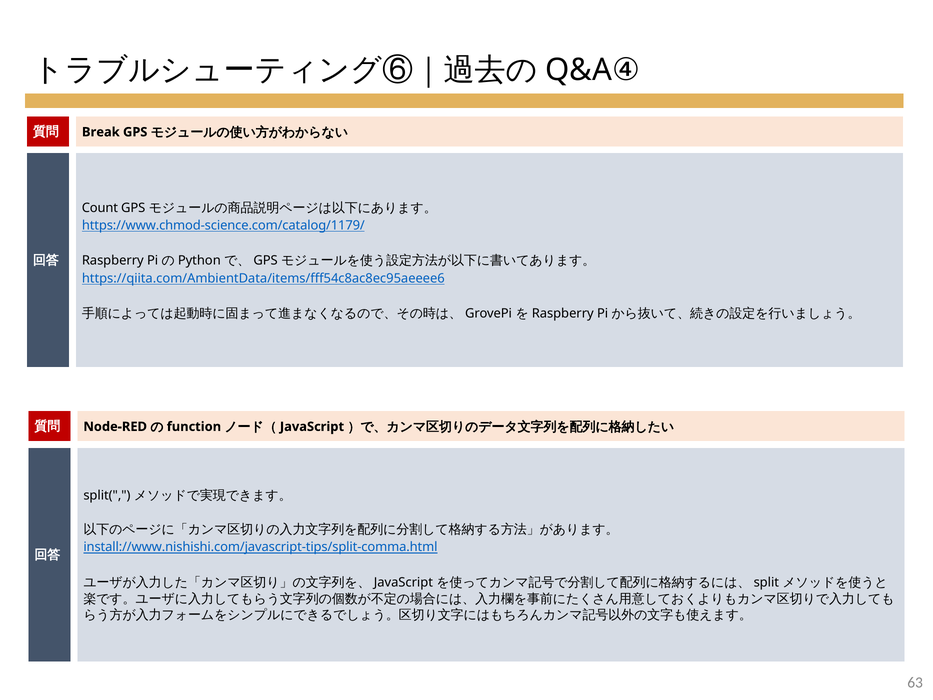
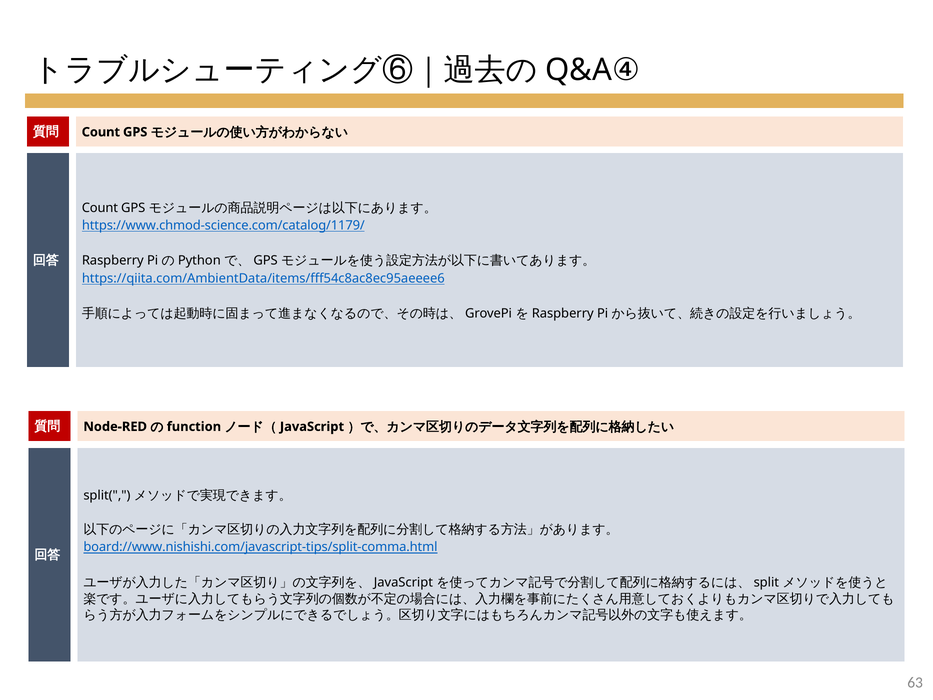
Break at (101, 132): Break -> Count
install://www.nishishi.com/javascript-tips/split-comma.html: install://www.nishishi.com/javascript-tips/split-comma.html -> board://www.nishishi.com/javascript-tips/split-comma.html
